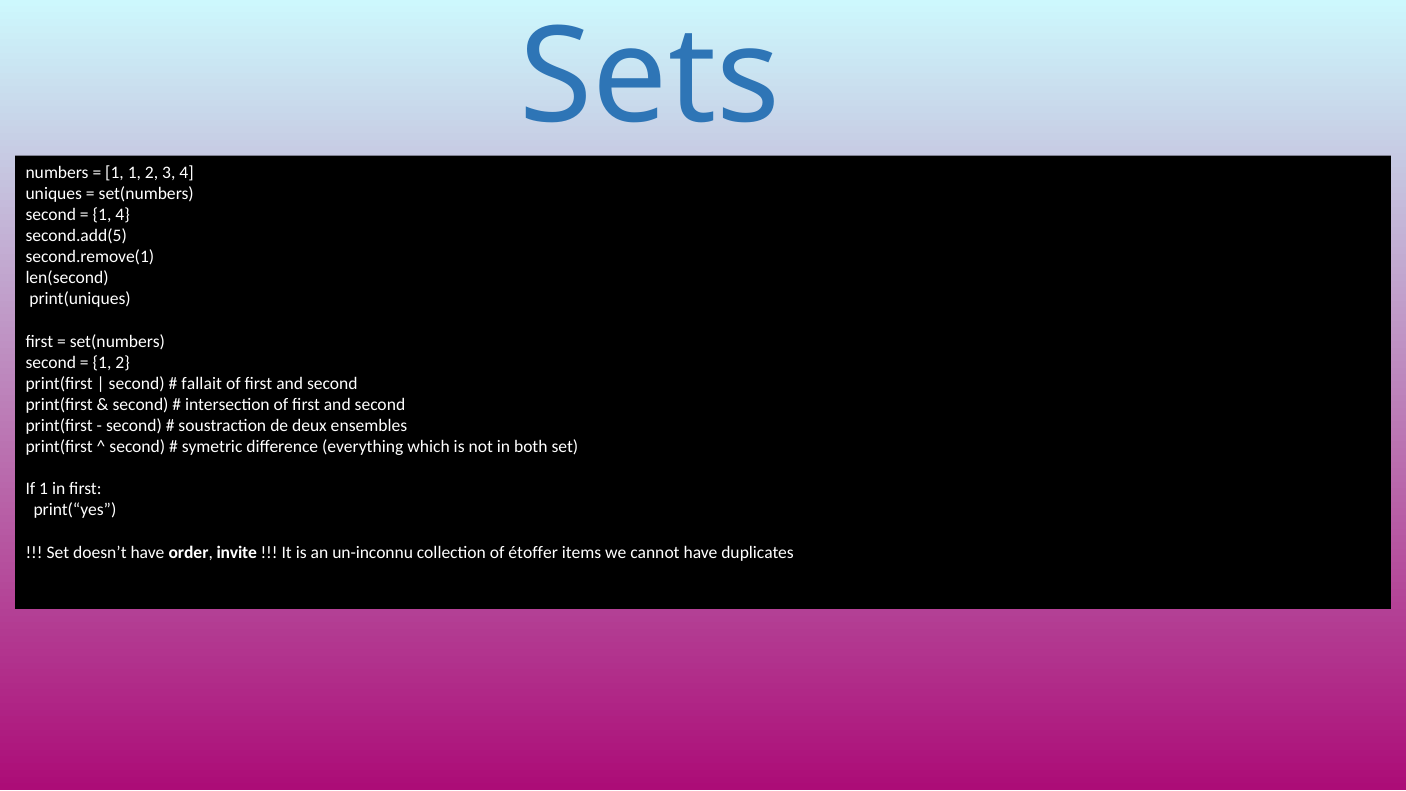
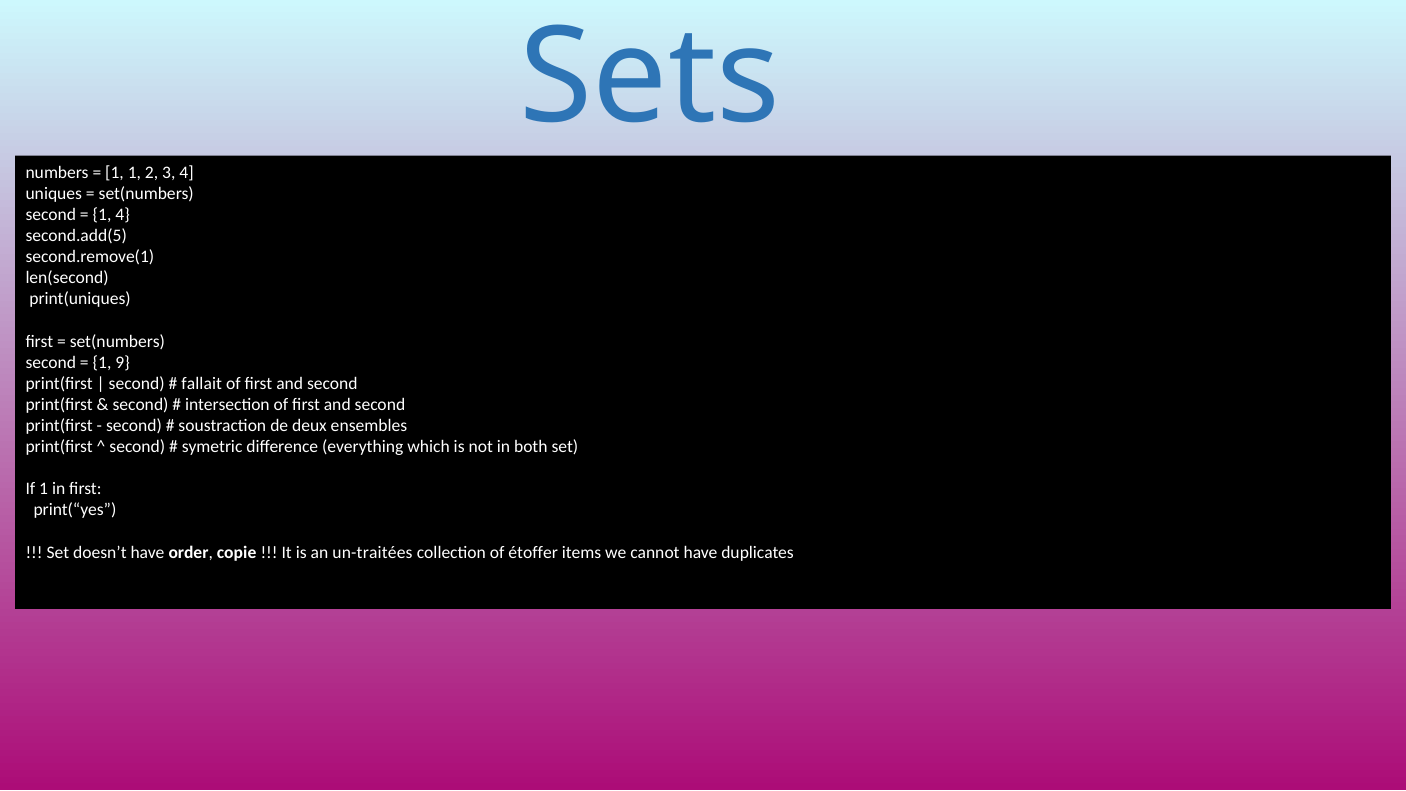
2 at (123, 362): 2 -> 9
invite: invite -> copie
un-inconnu: un-inconnu -> un-traitées
